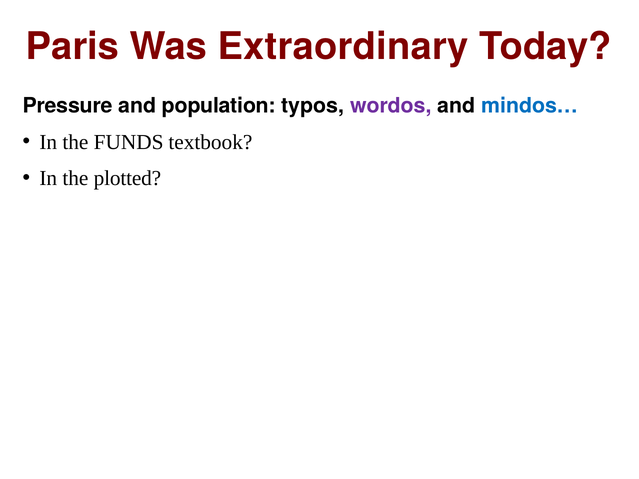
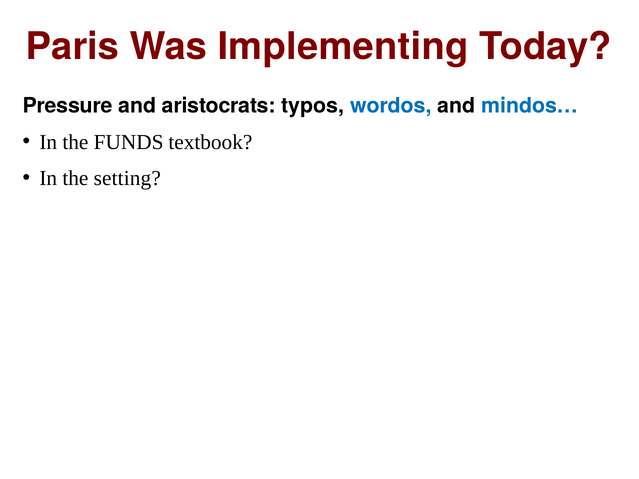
Extraordinary: Extraordinary -> Implementing
population: population -> aristocrats
wordos colour: purple -> blue
plotted: plotted -> setting
